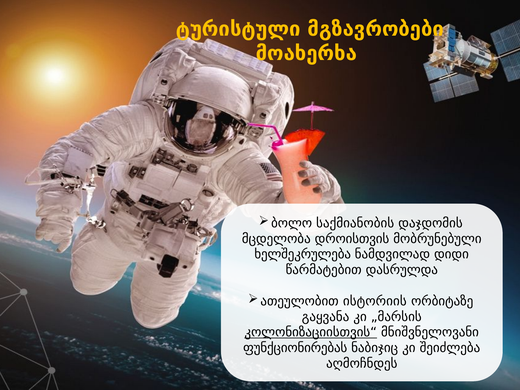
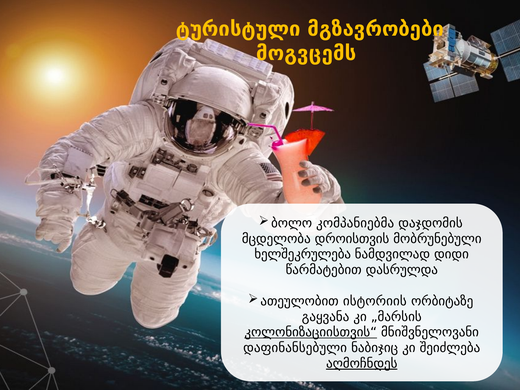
მოახერხა: მოახერხა -> მოგვცემს
საქმიანობის: საქმიანობის -> კომპანიებმა
ფუნქციონირებას: ფუნქციონირებას -> დაფინანსებული
აღმოჩნდეს underline: none -> present
